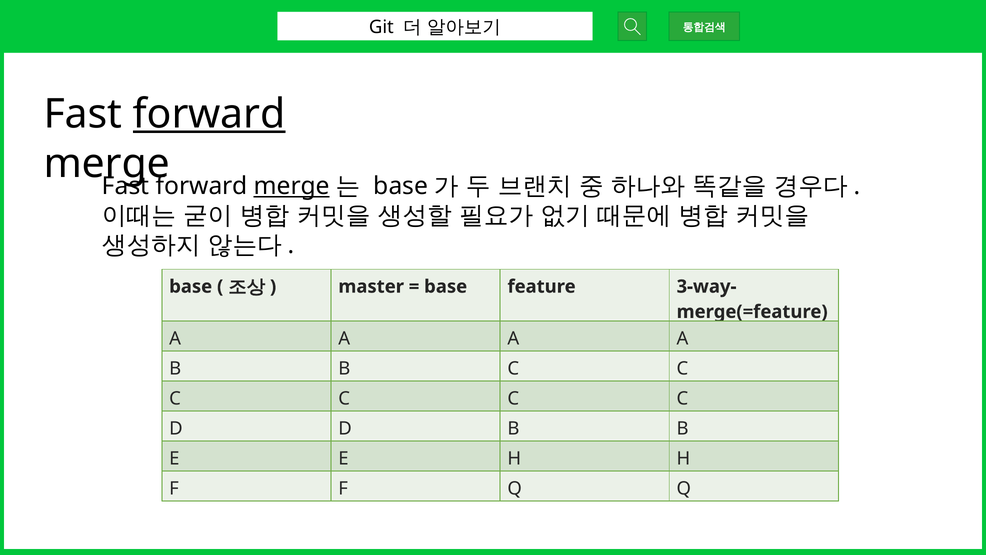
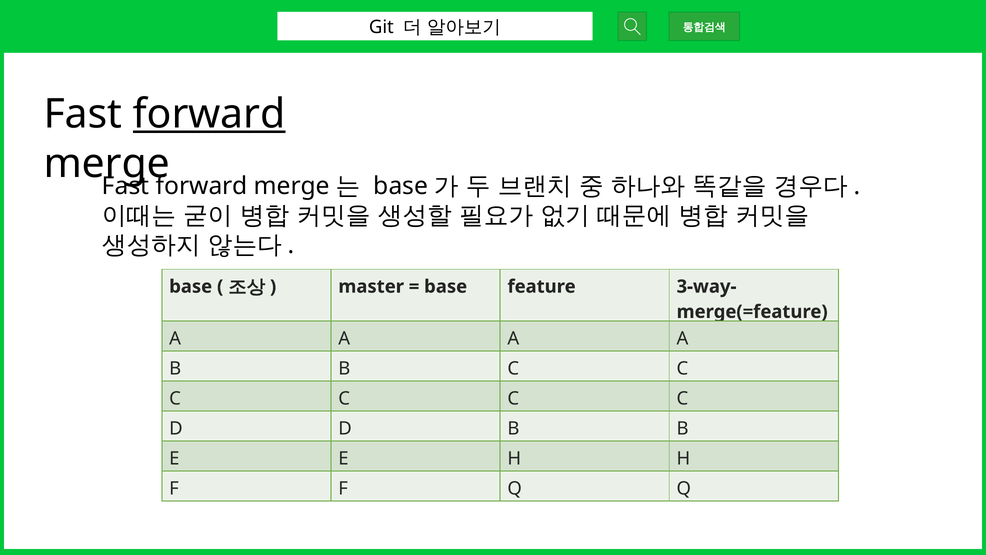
merge at (292, 186) underline: present -> none
